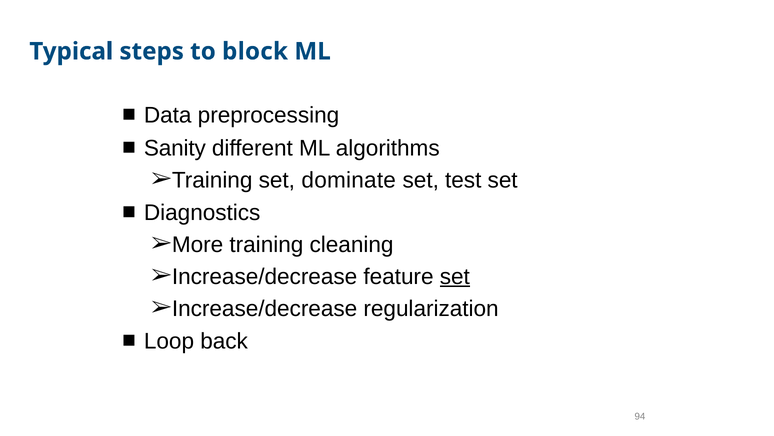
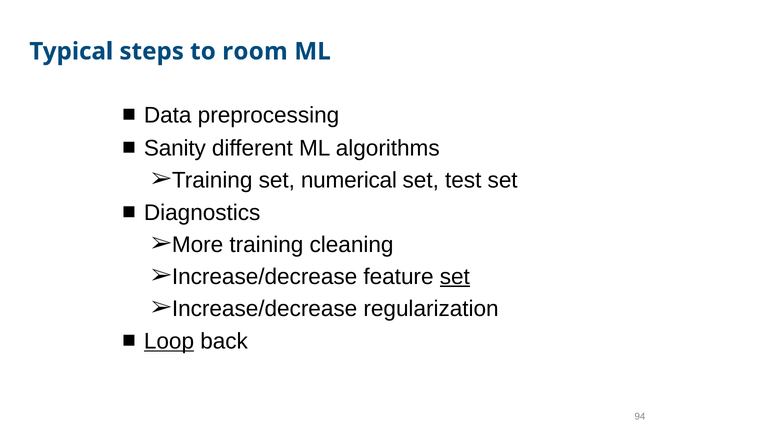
block: block -> room
dominate: dominate -> numerical
Loop underline: none -> present
